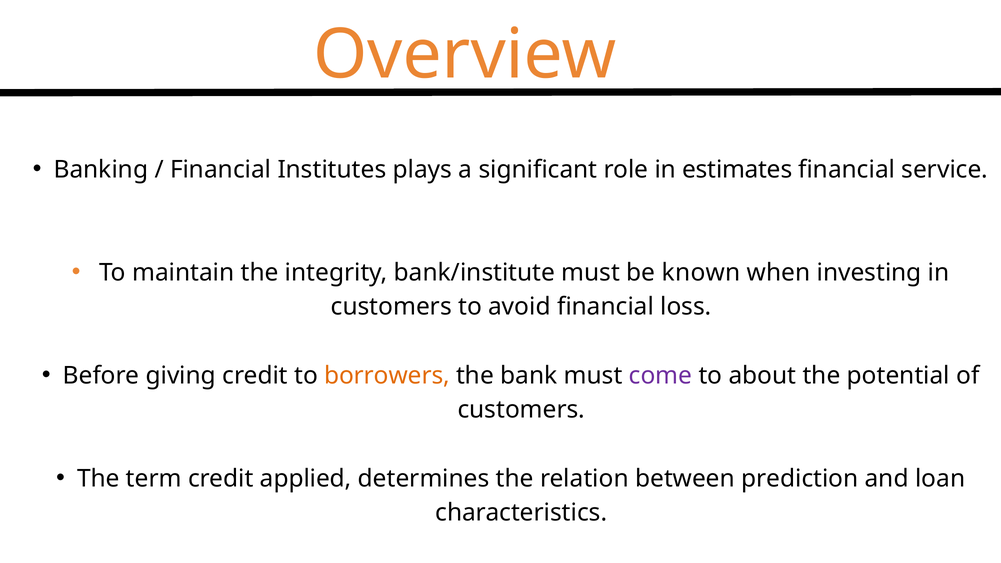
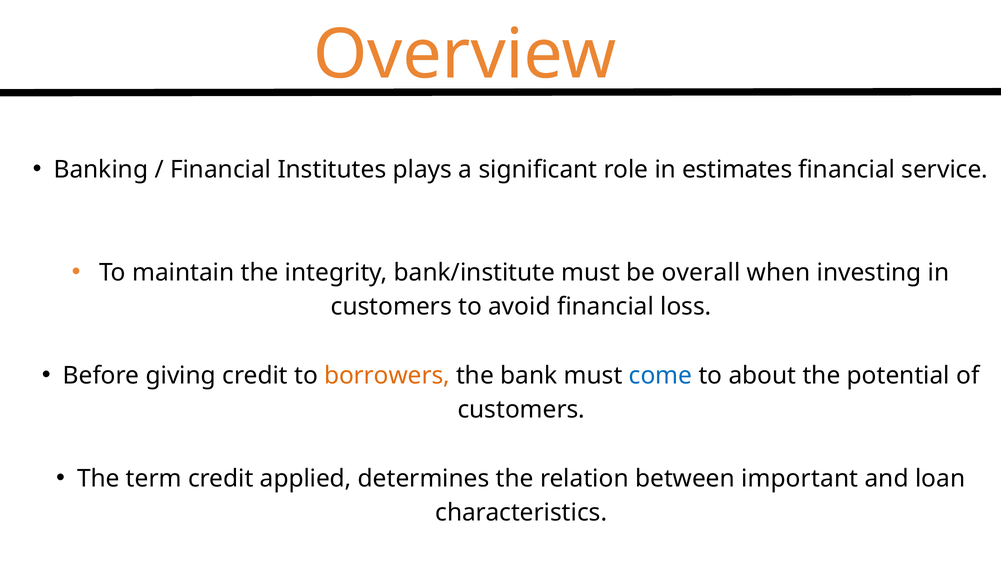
known: known -> overall
come colour: purple -> blue
prediction: prediction -> important
